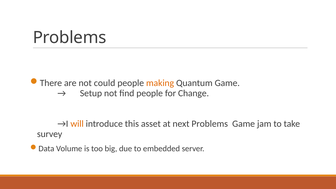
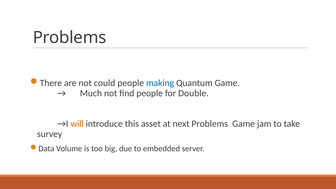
making colour: orange -> blue
Setup: Setup -> Much
Change: Change -> Double
